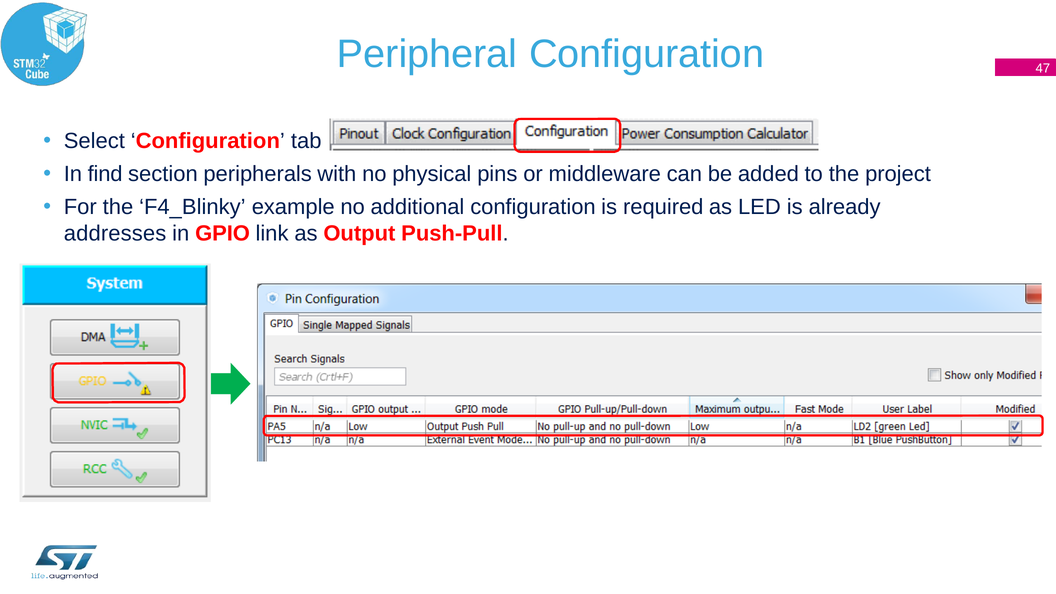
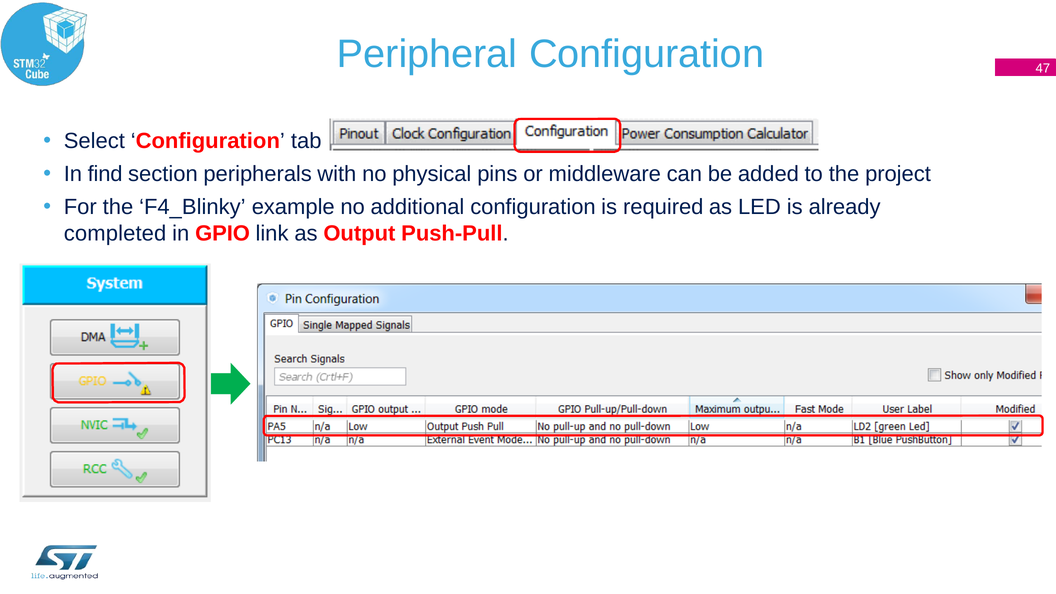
addresses: addresses -> completed
